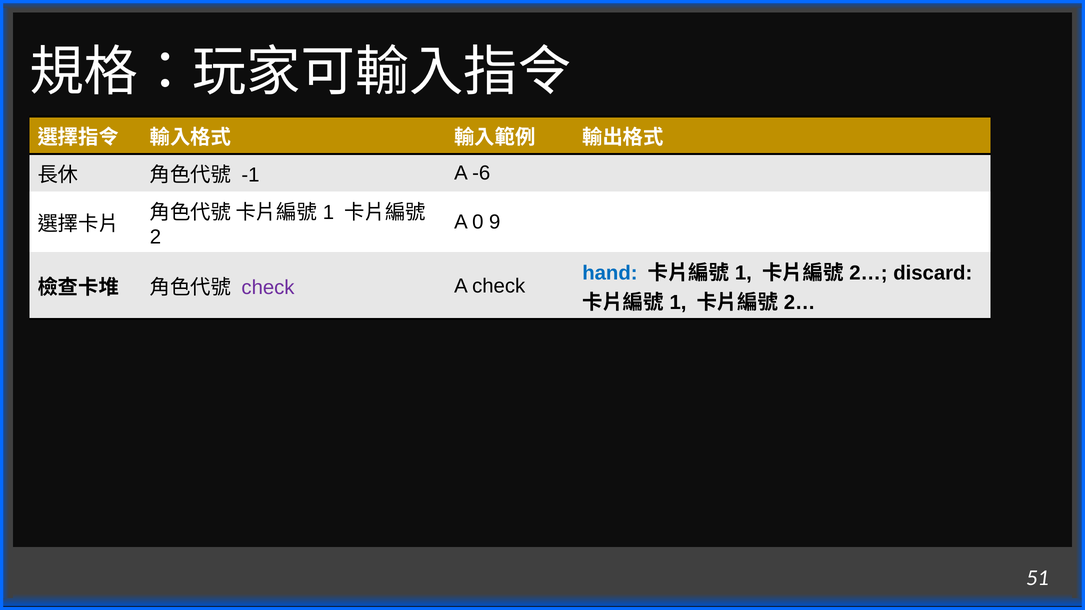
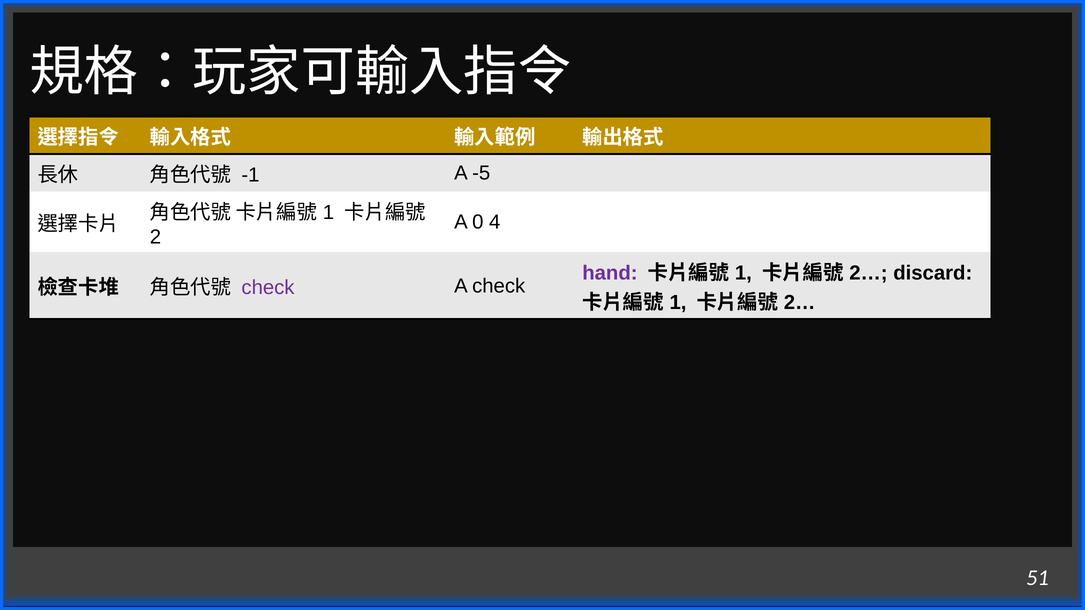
-6: -6 -> -5
9: 9 -> 4
hand colour: blue -> purple
